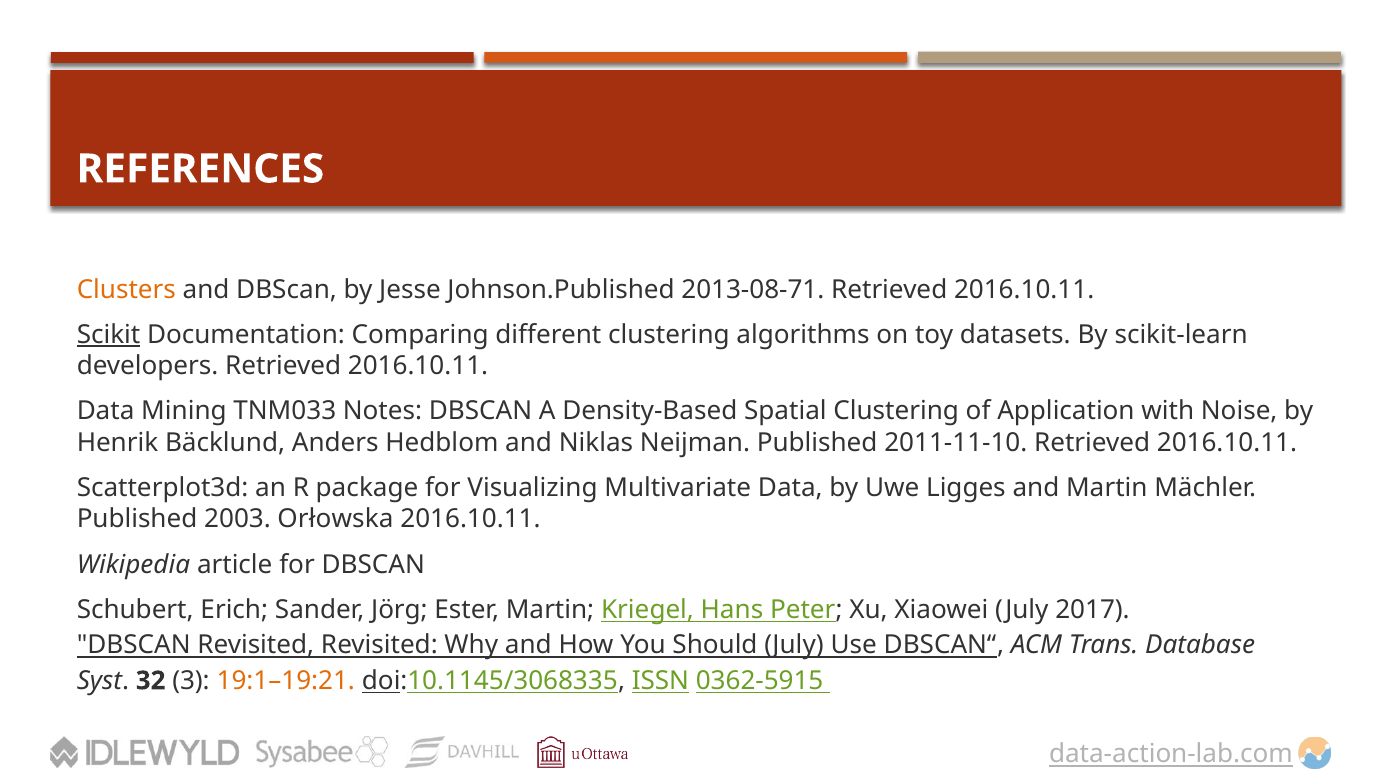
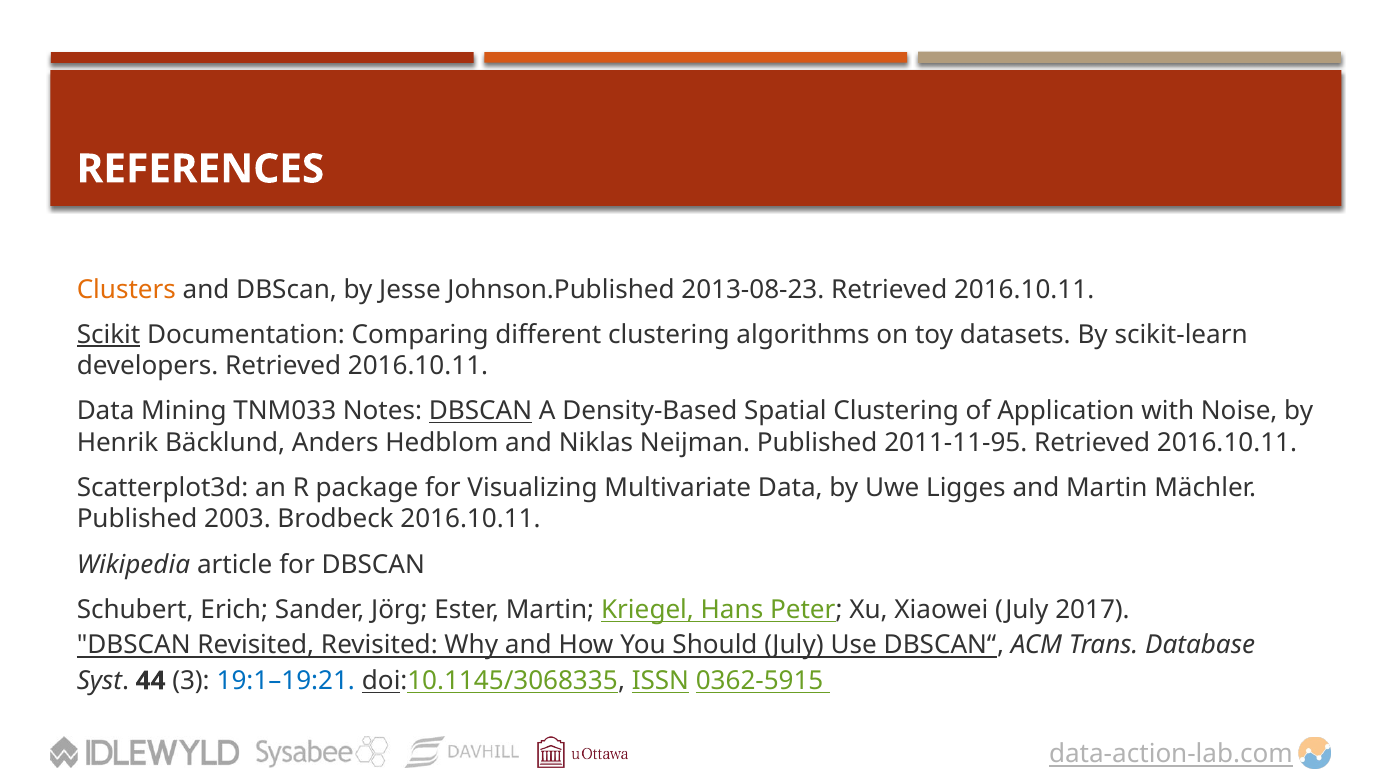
2013-08-71: 2013-08-71 -> 2013-08-23
DBSCAN at (480, 411) underline: none -> present
2011-11-10: 2011-11-10 -> 2011-11-95
Orłowska: Orłowska -> Brodbeck
32: 32 -> 44
19:1–19:21 colour: orange -> blue
